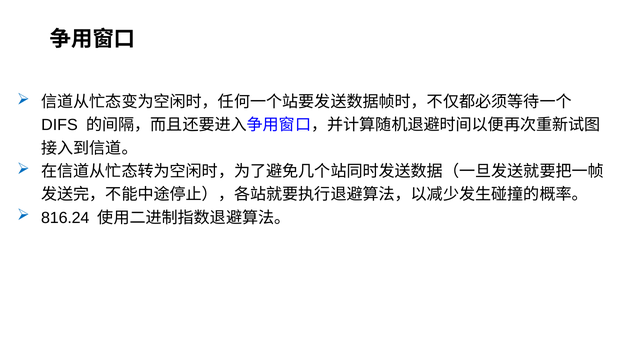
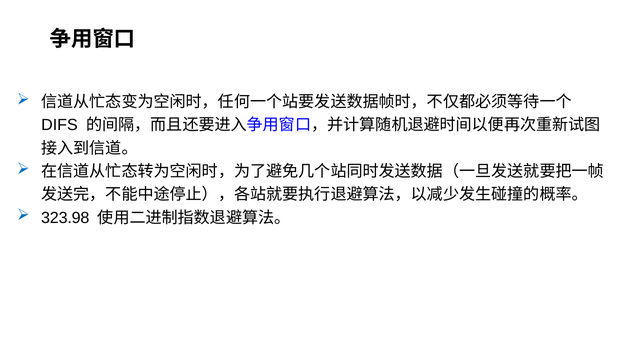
816.24: 816.24 -> 323.98
